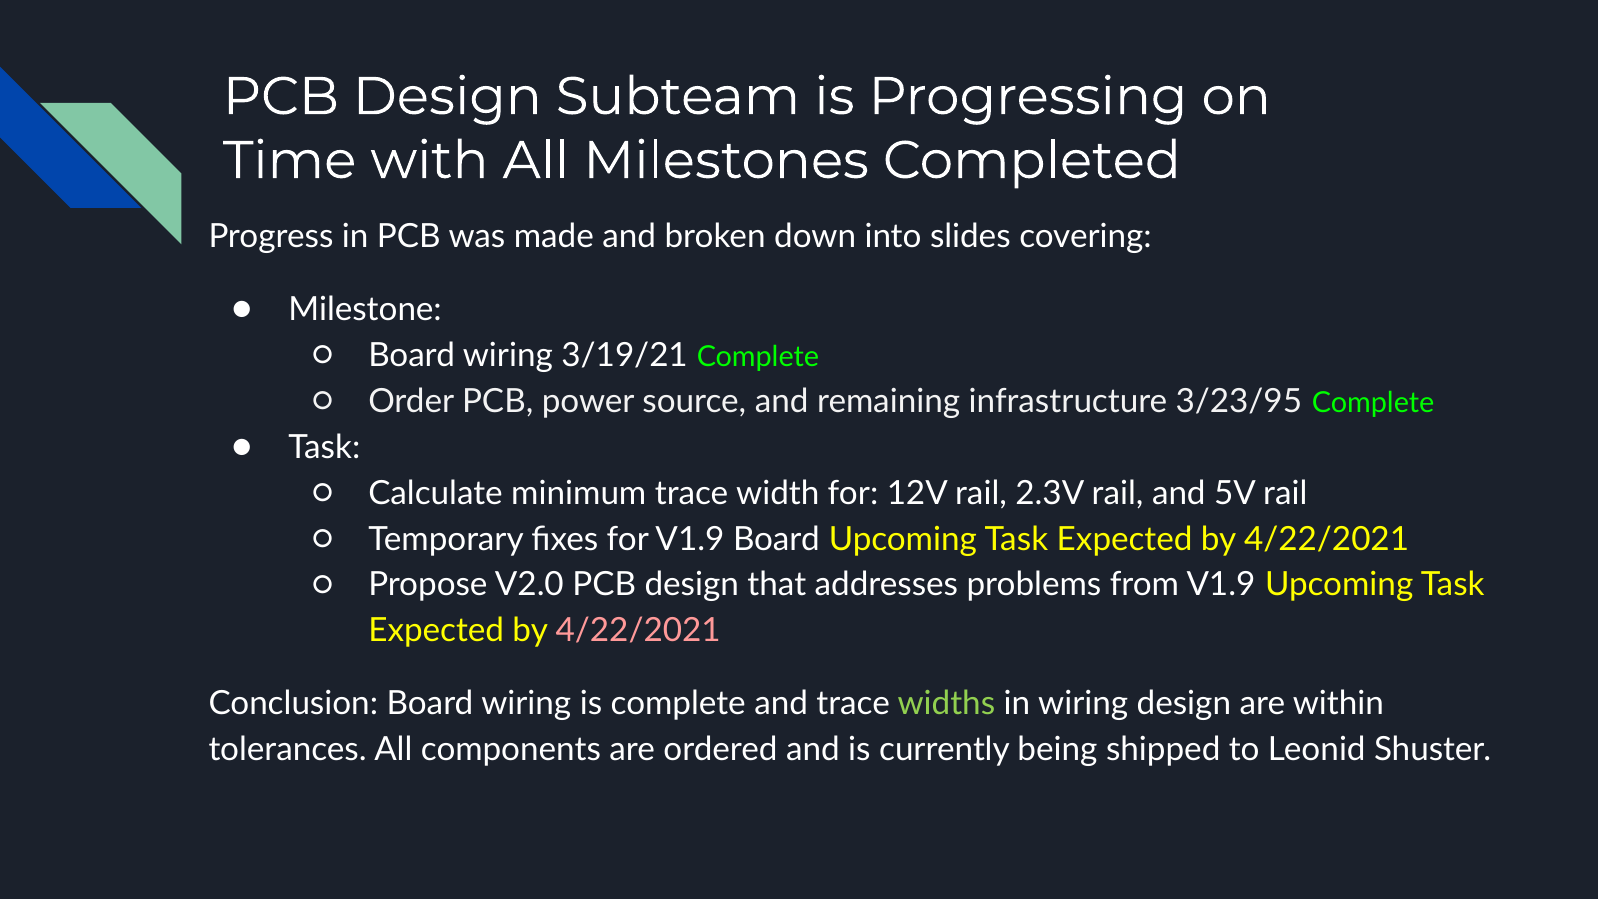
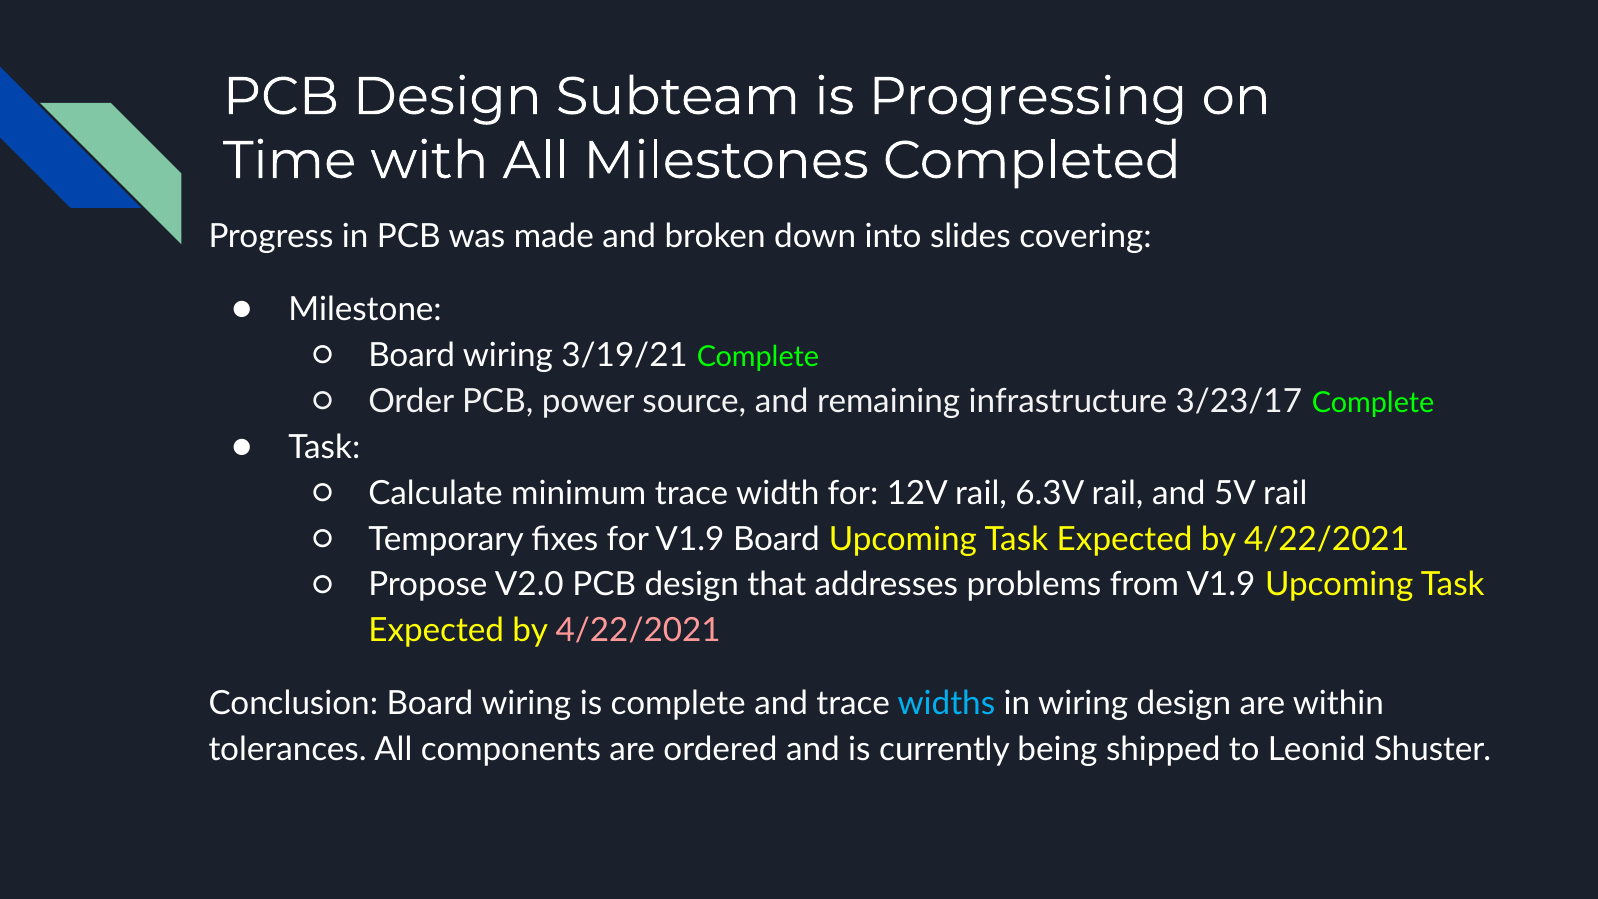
3/23/95: 3/23/95 -> 3/23/17
2.3V: 2.3V -> 6.3V
widths colour: light green -> light blue
